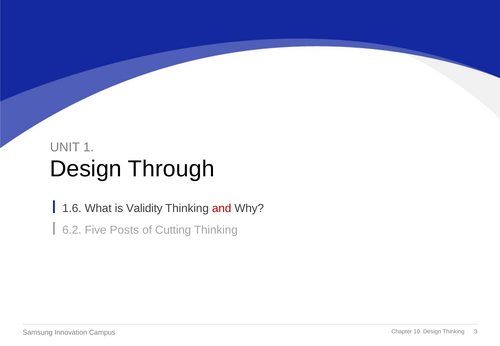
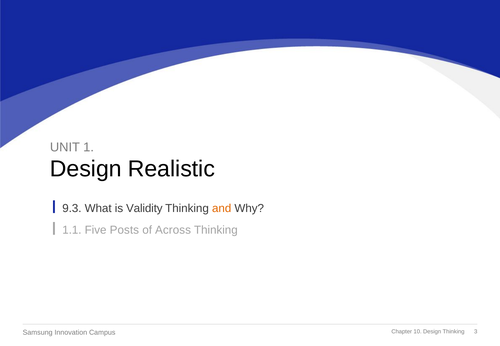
Through: Through -> Realistic
1.6: 1.6 -> 9.3
and colour: red -> orange
6.2: 6.2 -> 1.1
Cutting: Cutting -> Across
